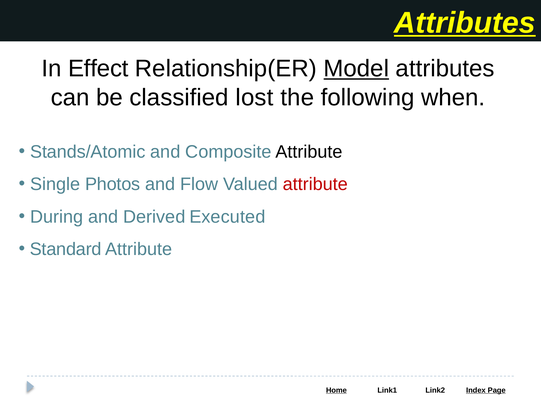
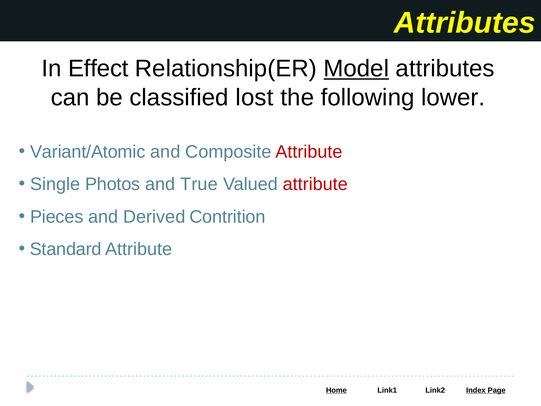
Attributes at (465, 23) underline: present -> none
when: when -> lower
Stands/Atomic: Stands/Atomic -> Variant/Atomic
Attribute at (309, 152) colour: black -> red
Flow: Flow -> True
During: During -> Pieces
Executed: Executed -> Contrition
